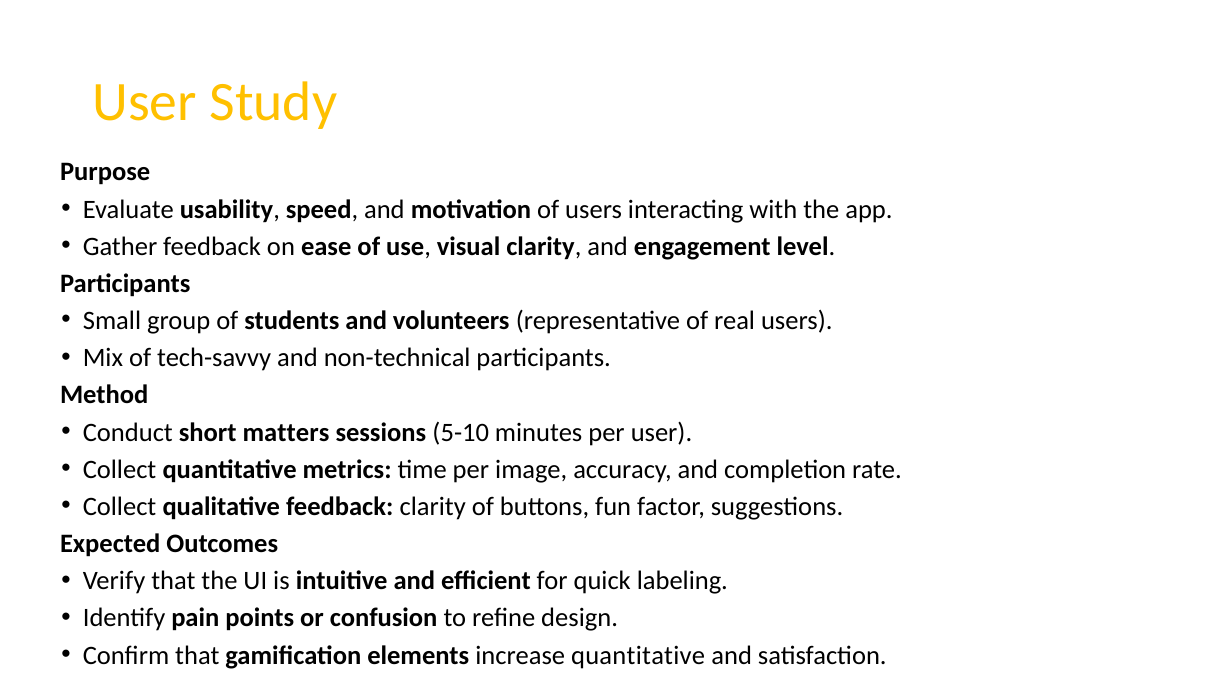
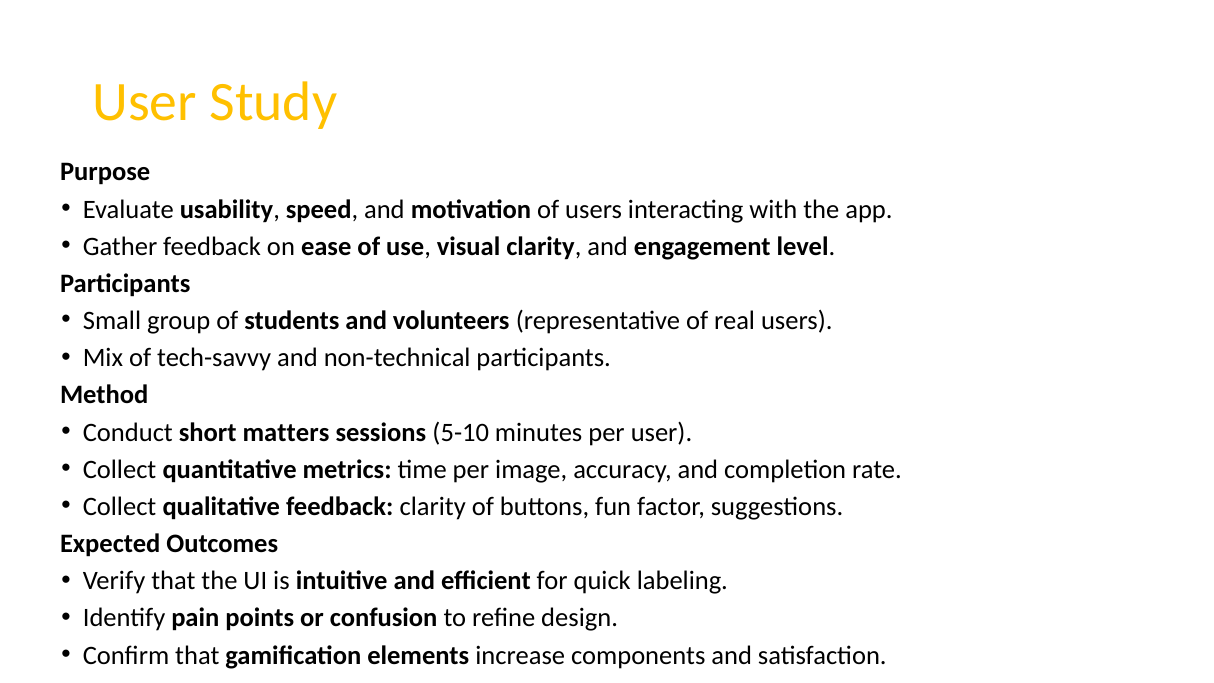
increase quantitative: quantitative -> components
